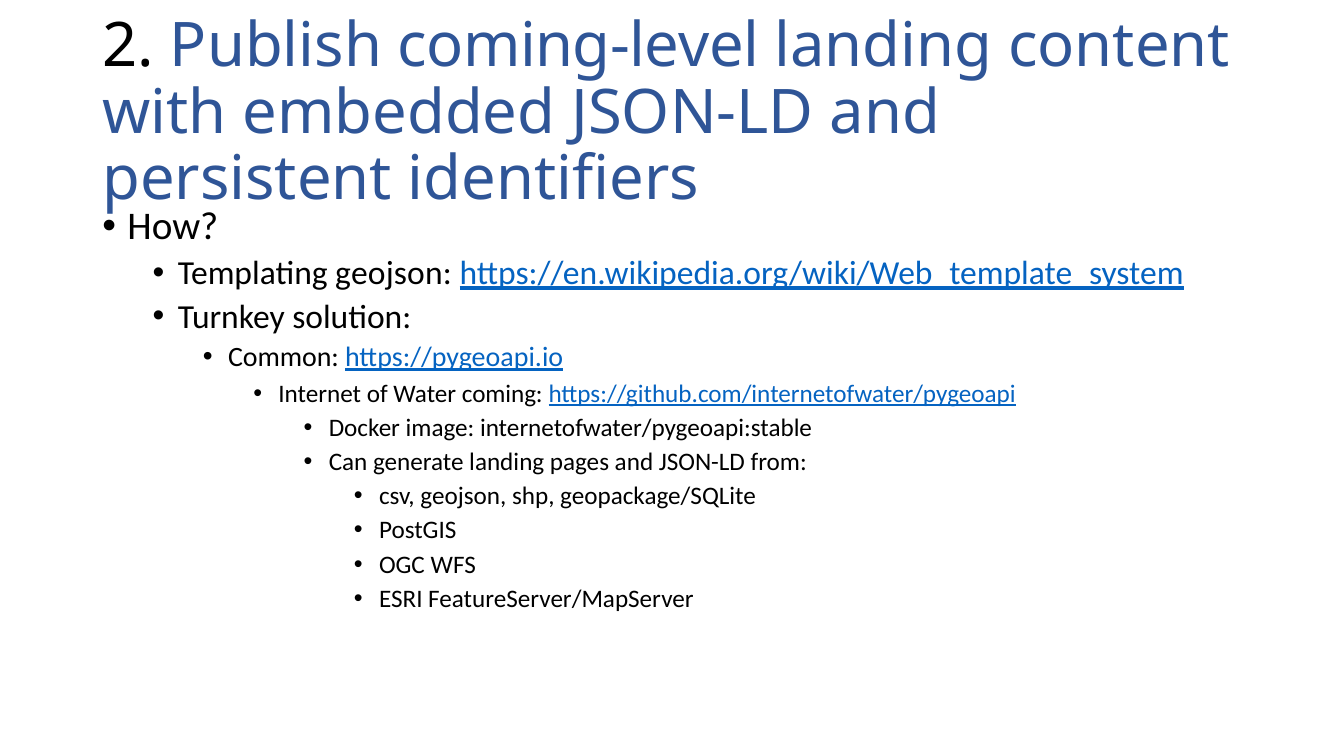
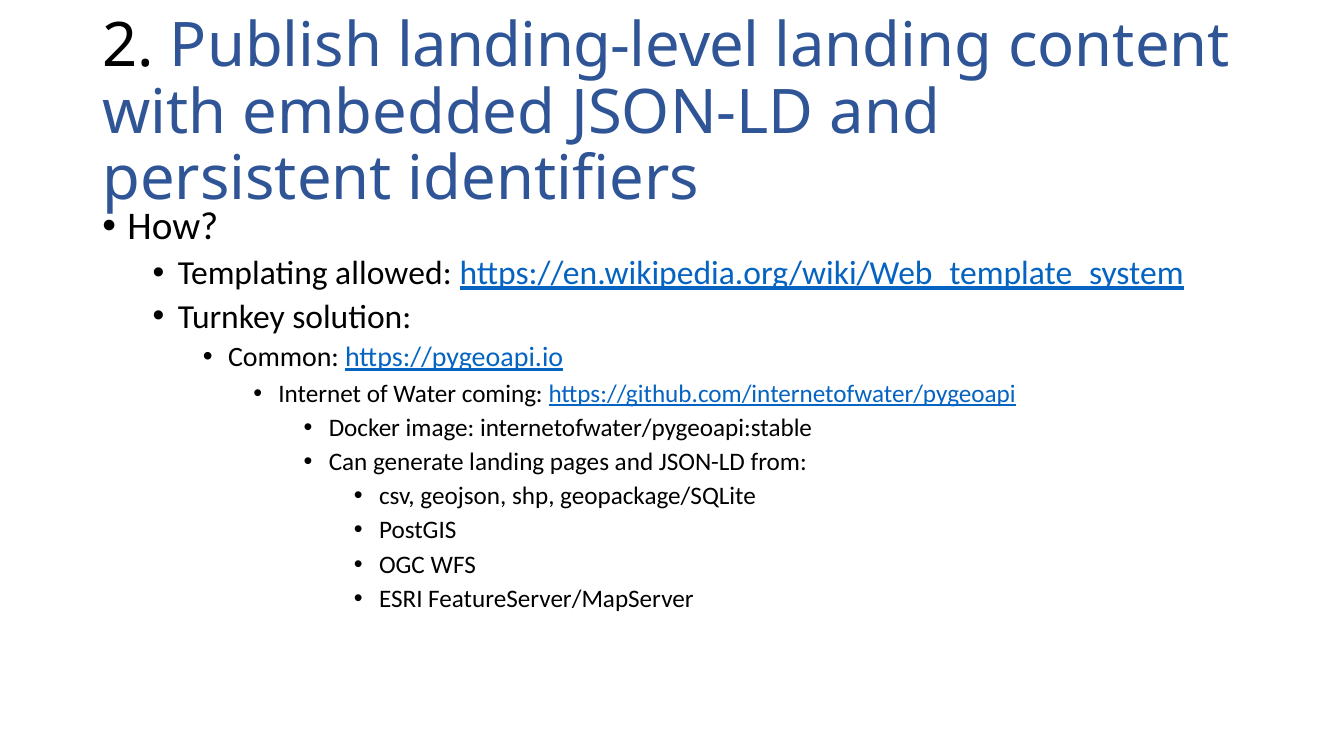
coming-level: coming-level -> landing-level
Templating geojson: geojson -> allowed
